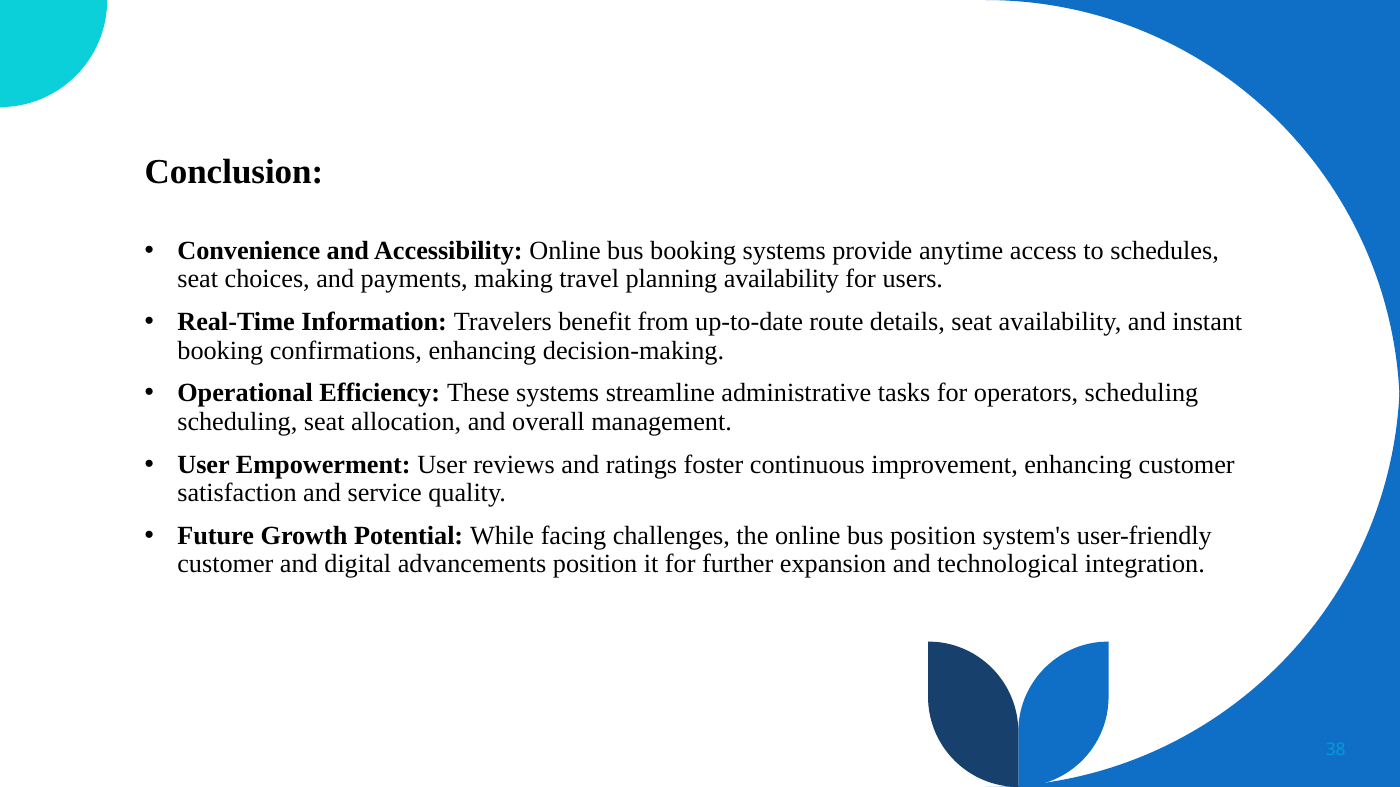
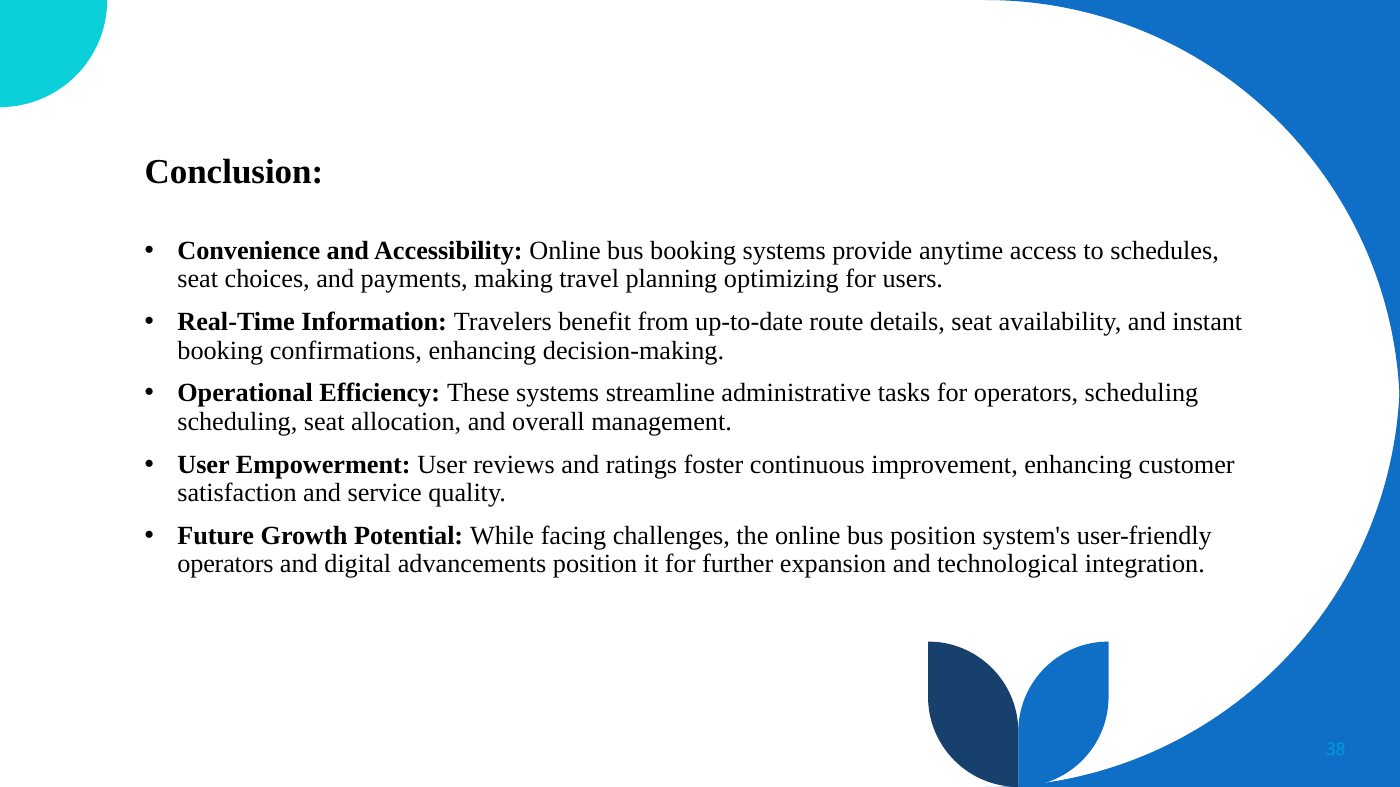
planning availability: availability -> optimizing
customer at (225, 565): customer -> operators
